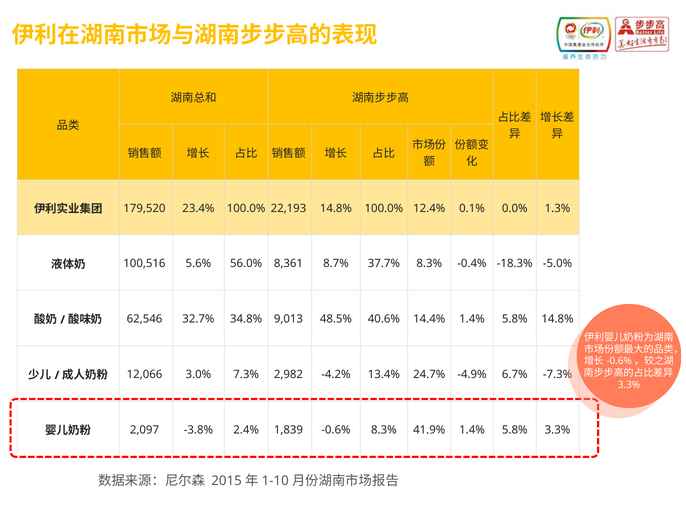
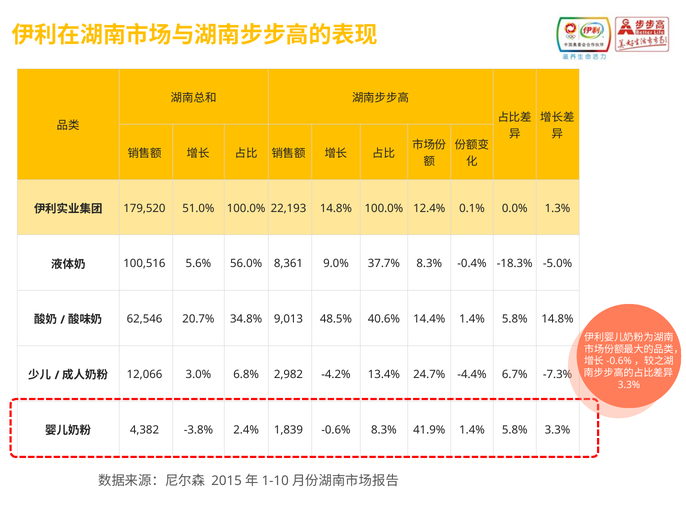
23.4%: 23.4% -> 51.0%
8.7%: 8.7% -> 9.0%
32.7%: 32.7% -> 20.7%
7.3%: 7.3% -> 6.8%
-4.9%: -4.9% -> -4.4%
2,097: 2,097 -> 4,382
